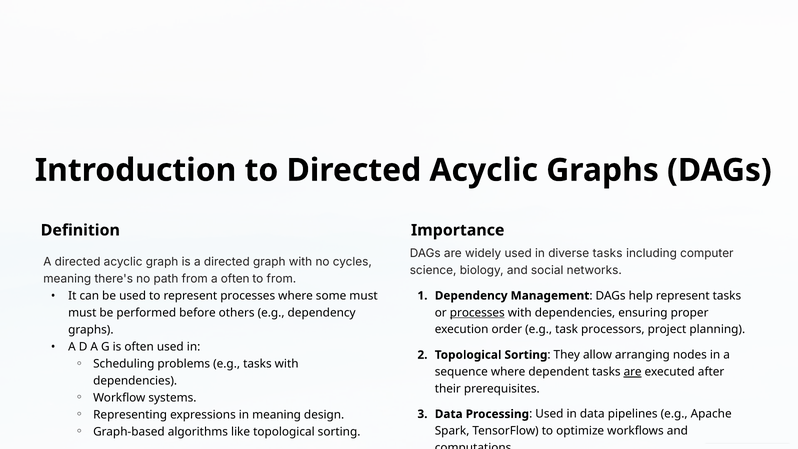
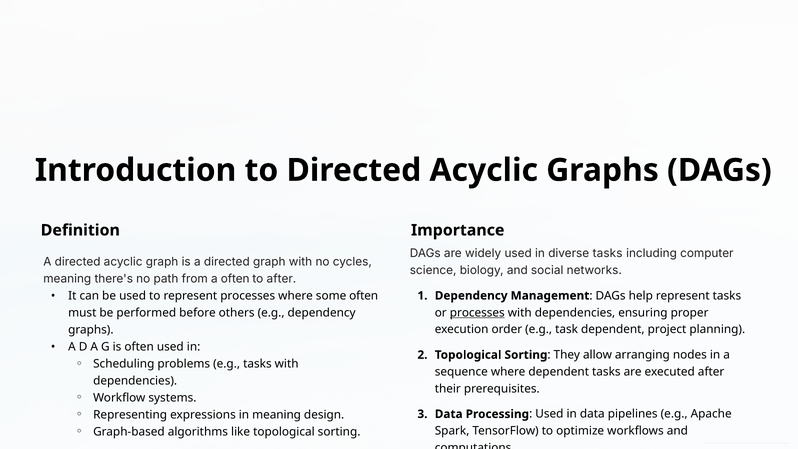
to from: from -> after
some must: must -> often
task processors: processors -> dependent
are at (633, 372) underline: present -> none
